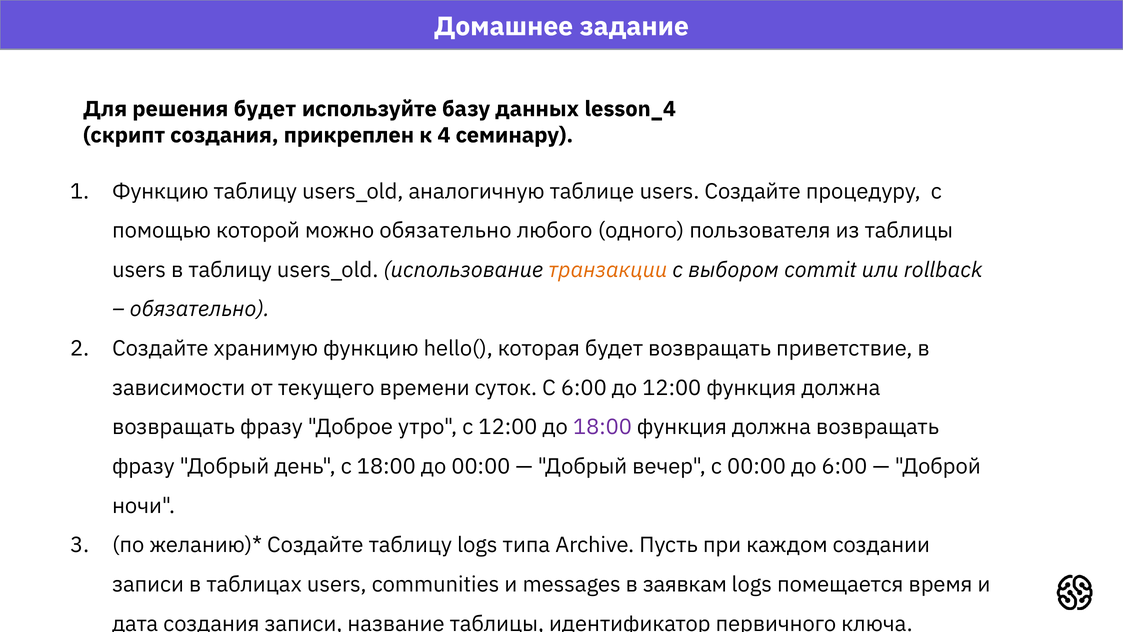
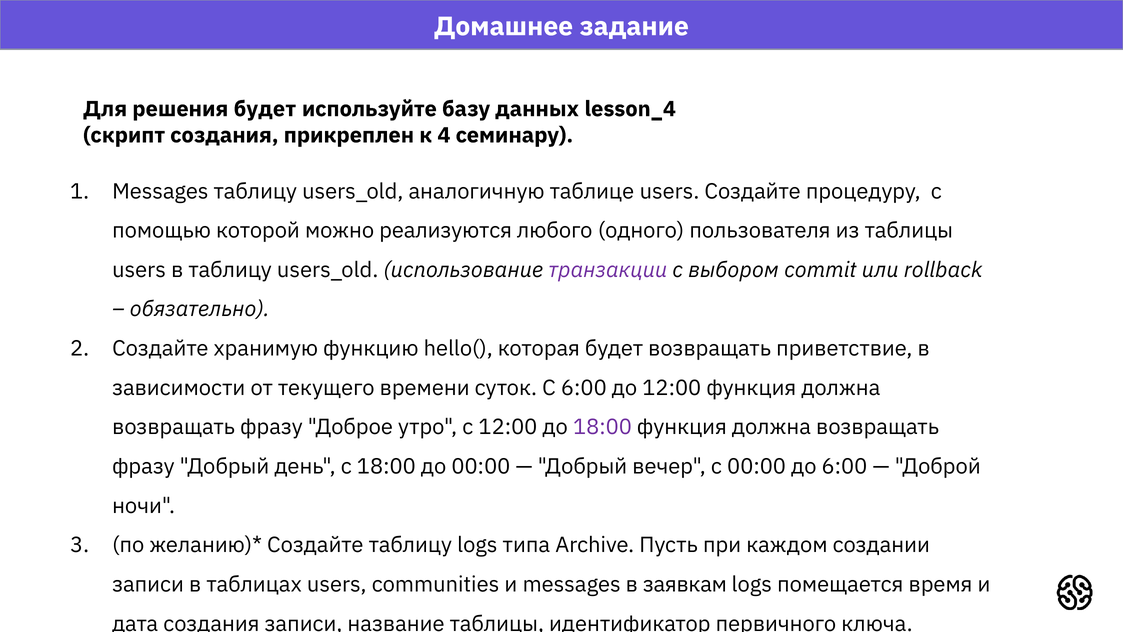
Функцию at (160, 191): Функцию -> Messages
можно обязательно: обязательно -> реализуются
транзакции colour: orange -> purple
